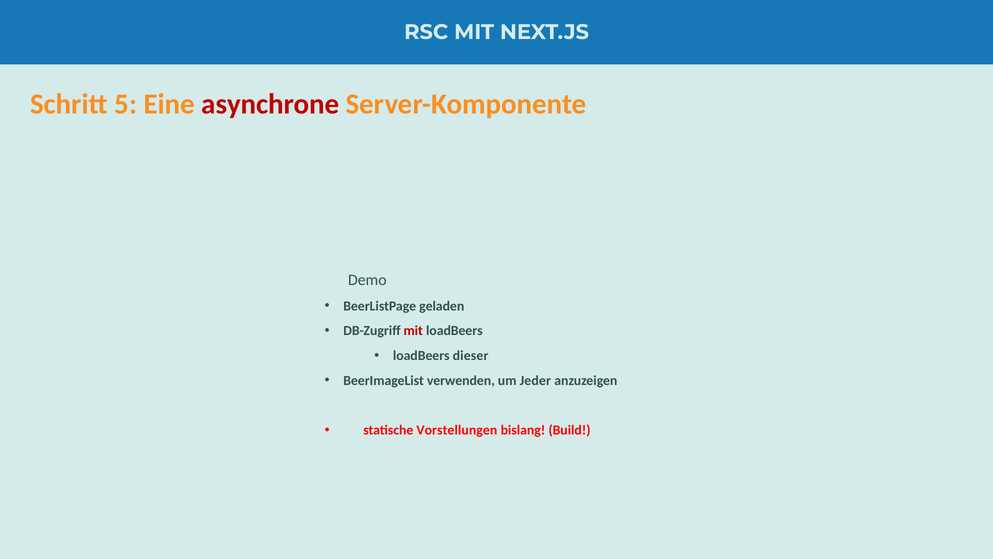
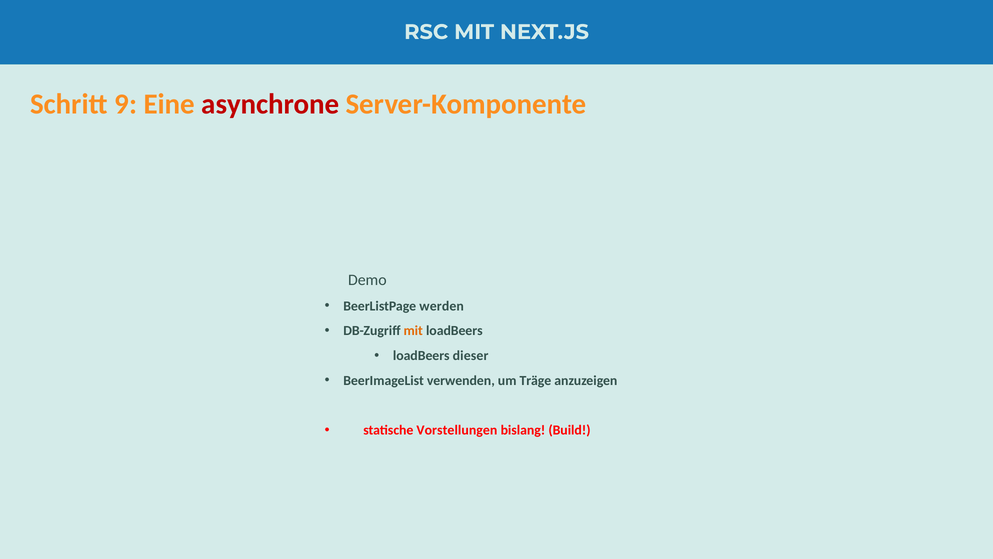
5: 5 -> 9
geladen: geladen -> werden
mit at (413, 331) colour: red -> orange
Jeder: Jeder -> Träge
